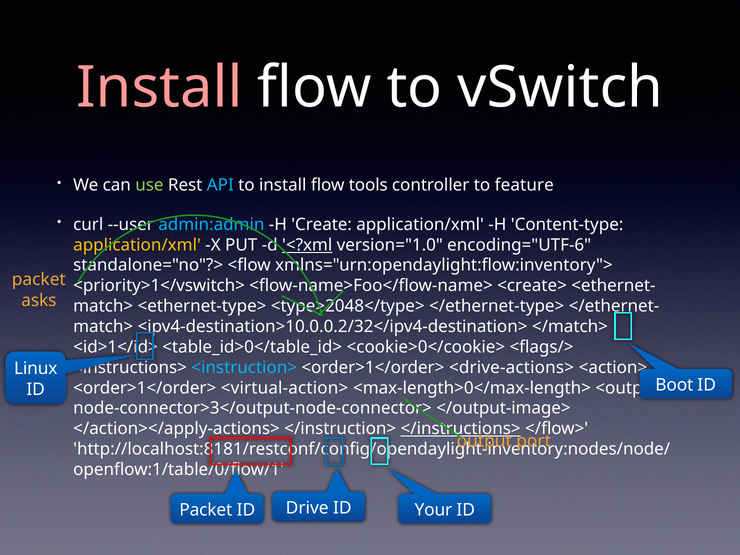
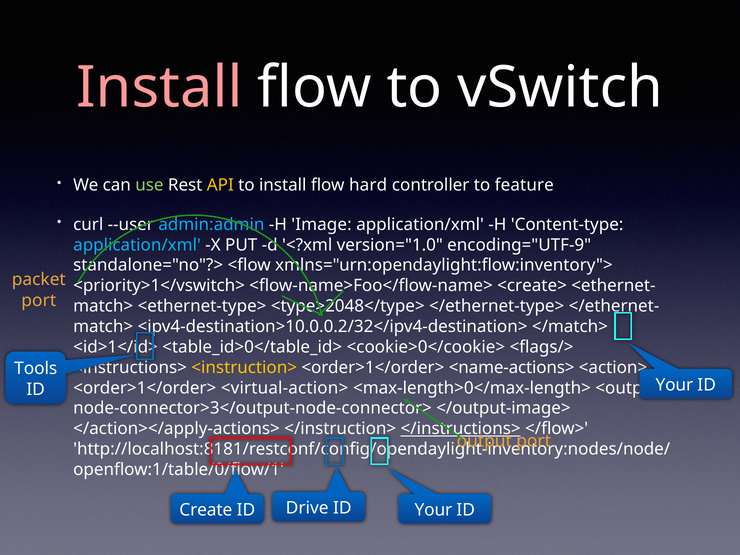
API colour: light blue -> yellow
tools: tools -> hard
Create: Create -> Image
application/xml at (137, 245) colour: yellow -> light blue
<?xml underline: present -> none
encoding="UTF-6: encoding="UTF-6 -> encoding="UTF-9
asks at (39, 301): asks -> port
<instruction> colour: light blue -> yellow
<drive-actions>: <drive-actions> -> <name-actions>
Linux: Linux -> Tools
Boot at (674, 385): Boot -> Your
Packet at (206, 510): Packet -> Create
